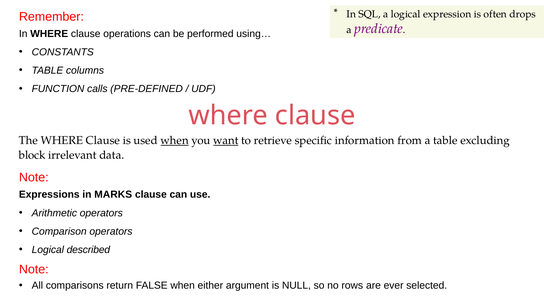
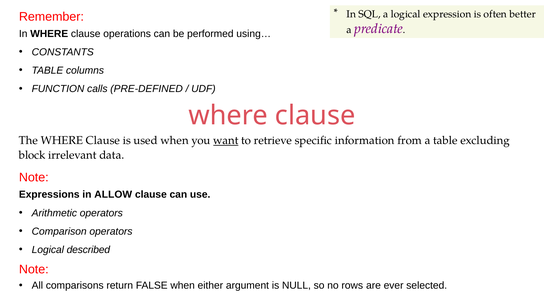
drops: drops -> better
when at (175, 140) underline: present -> none
MARKS: MARKS -> ALLOW
